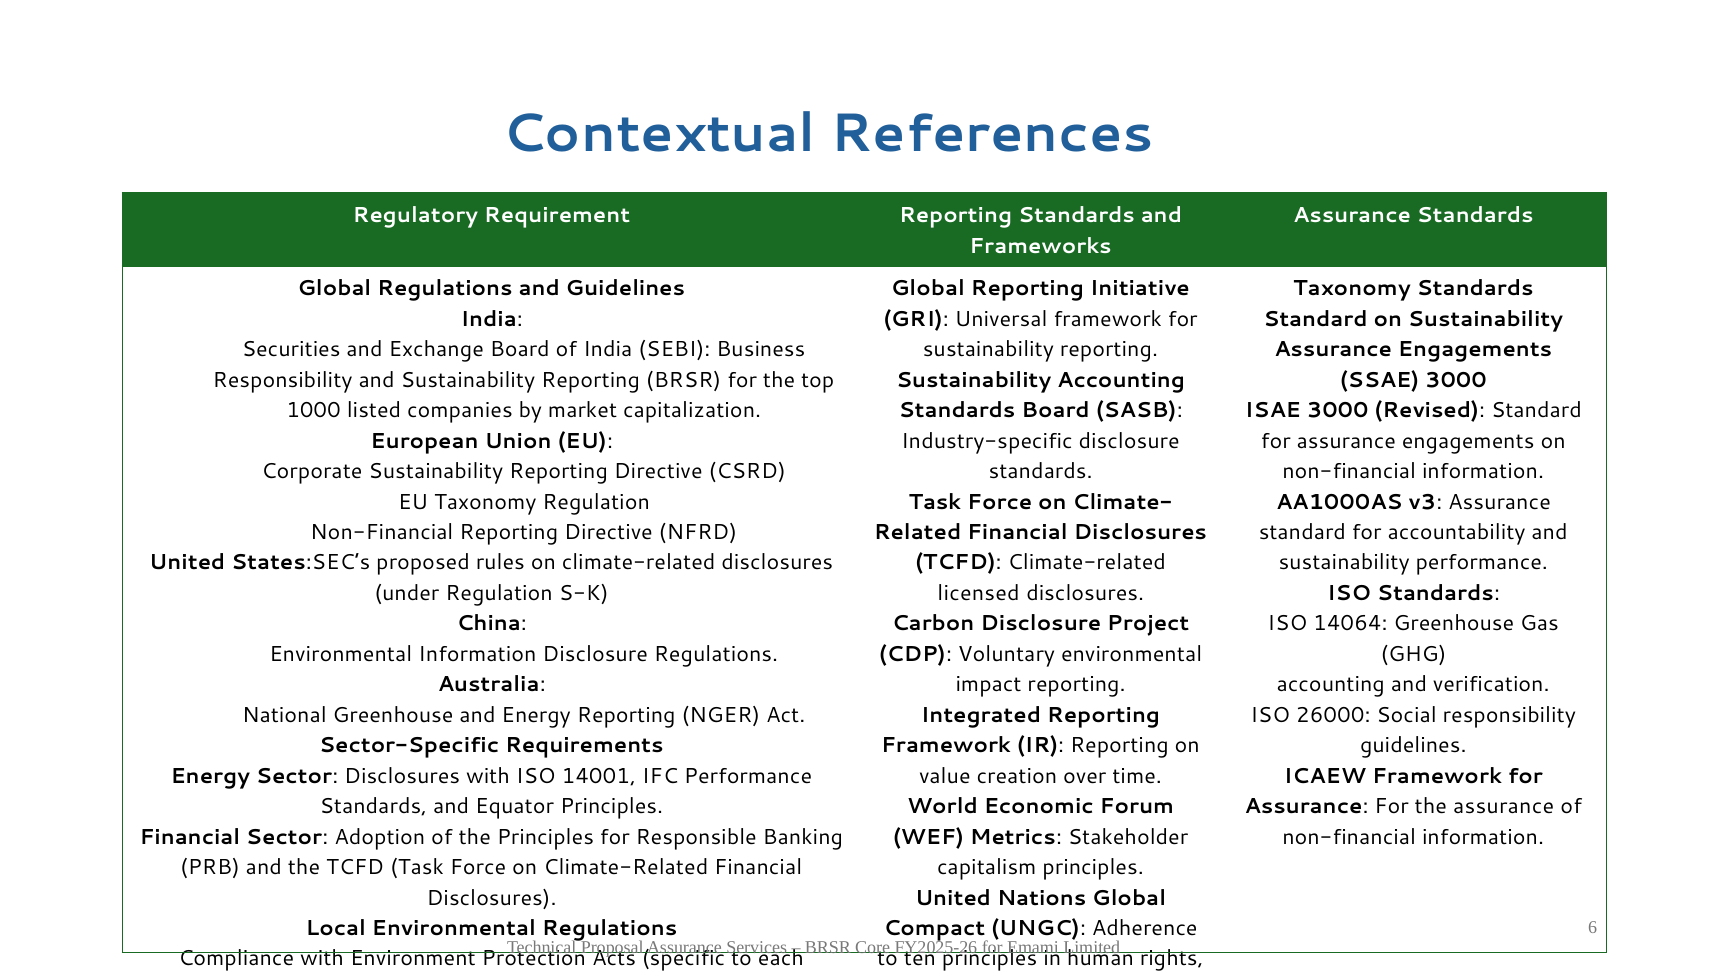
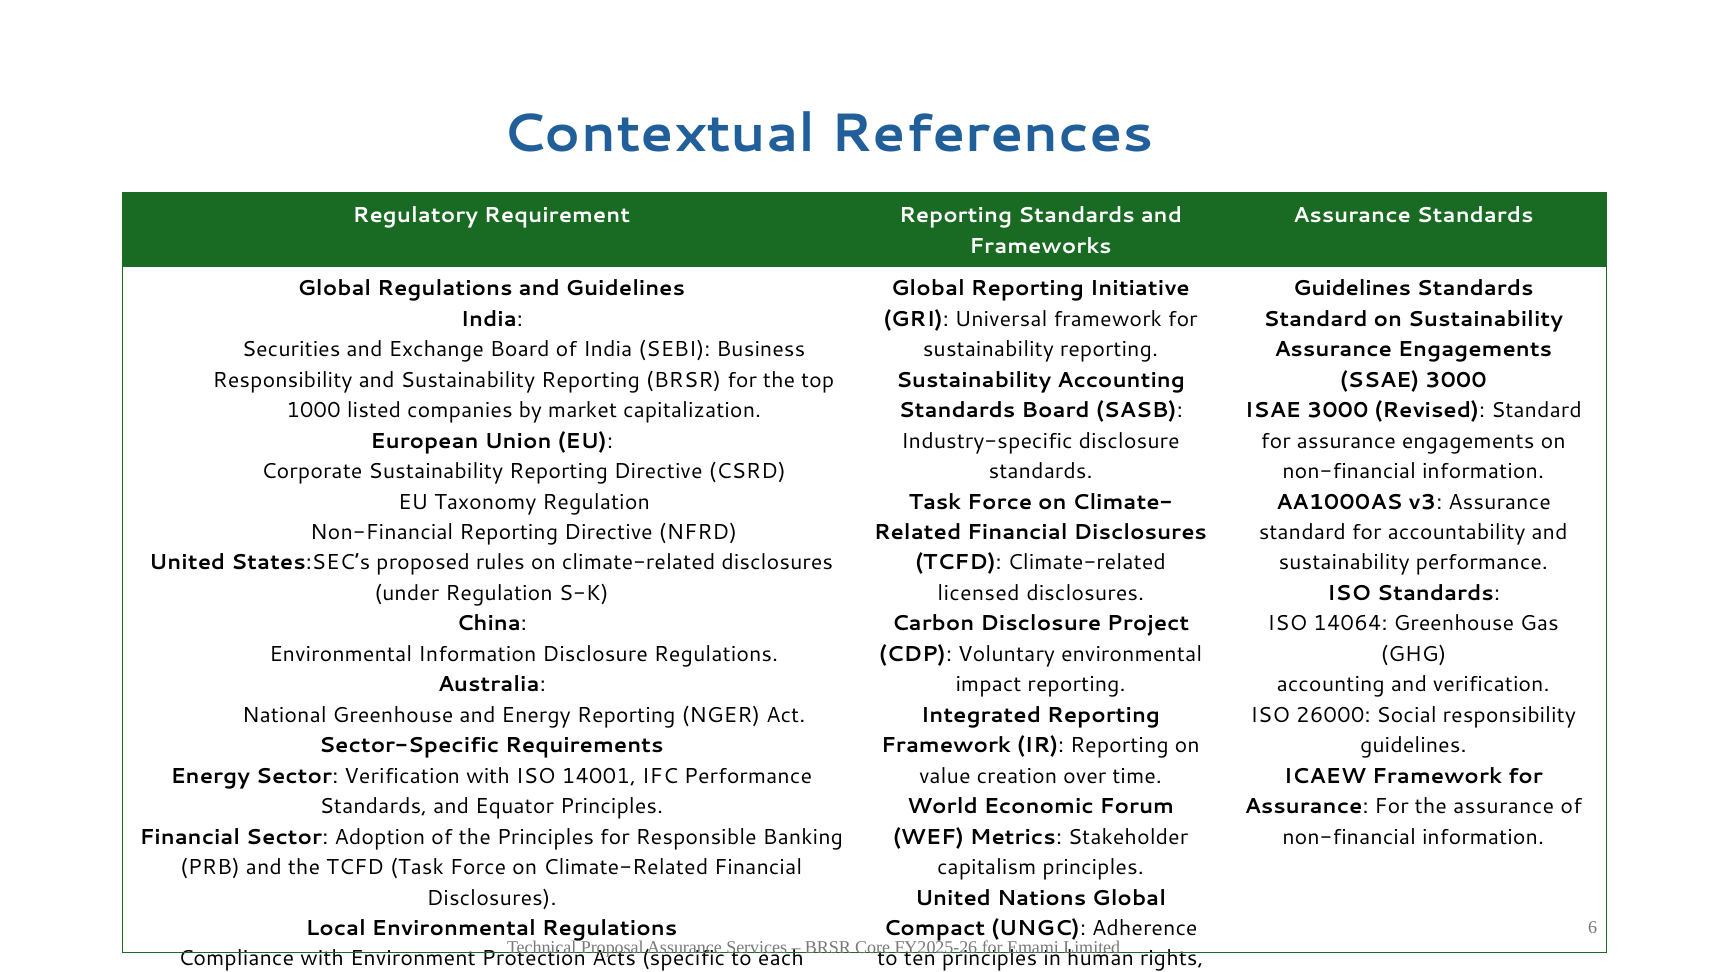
Taxonomy at (1352, 289): Taxonomy -> Guidelines
Sector Disclosures: Disclosures -> Verification
